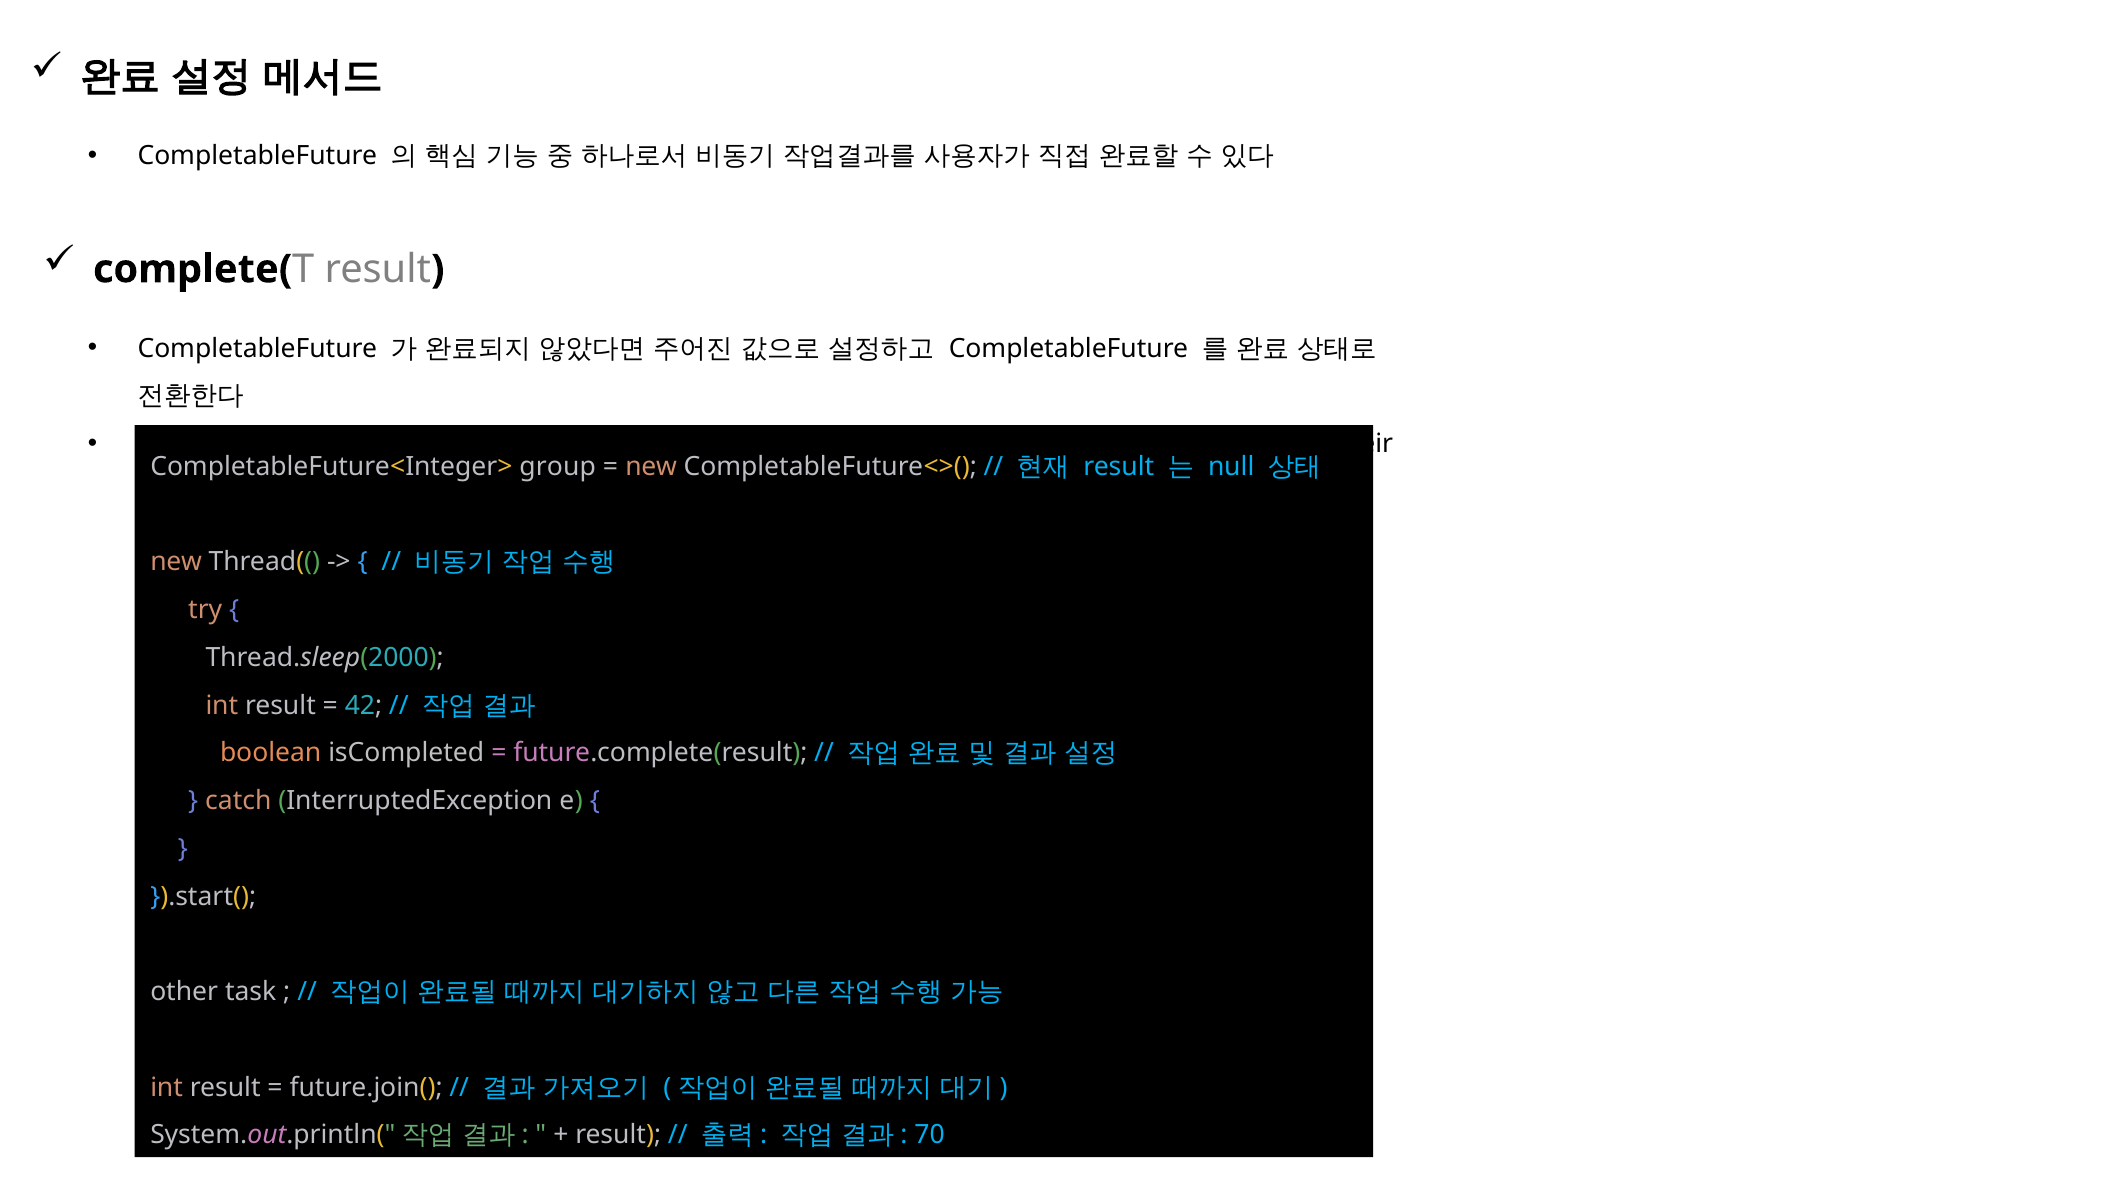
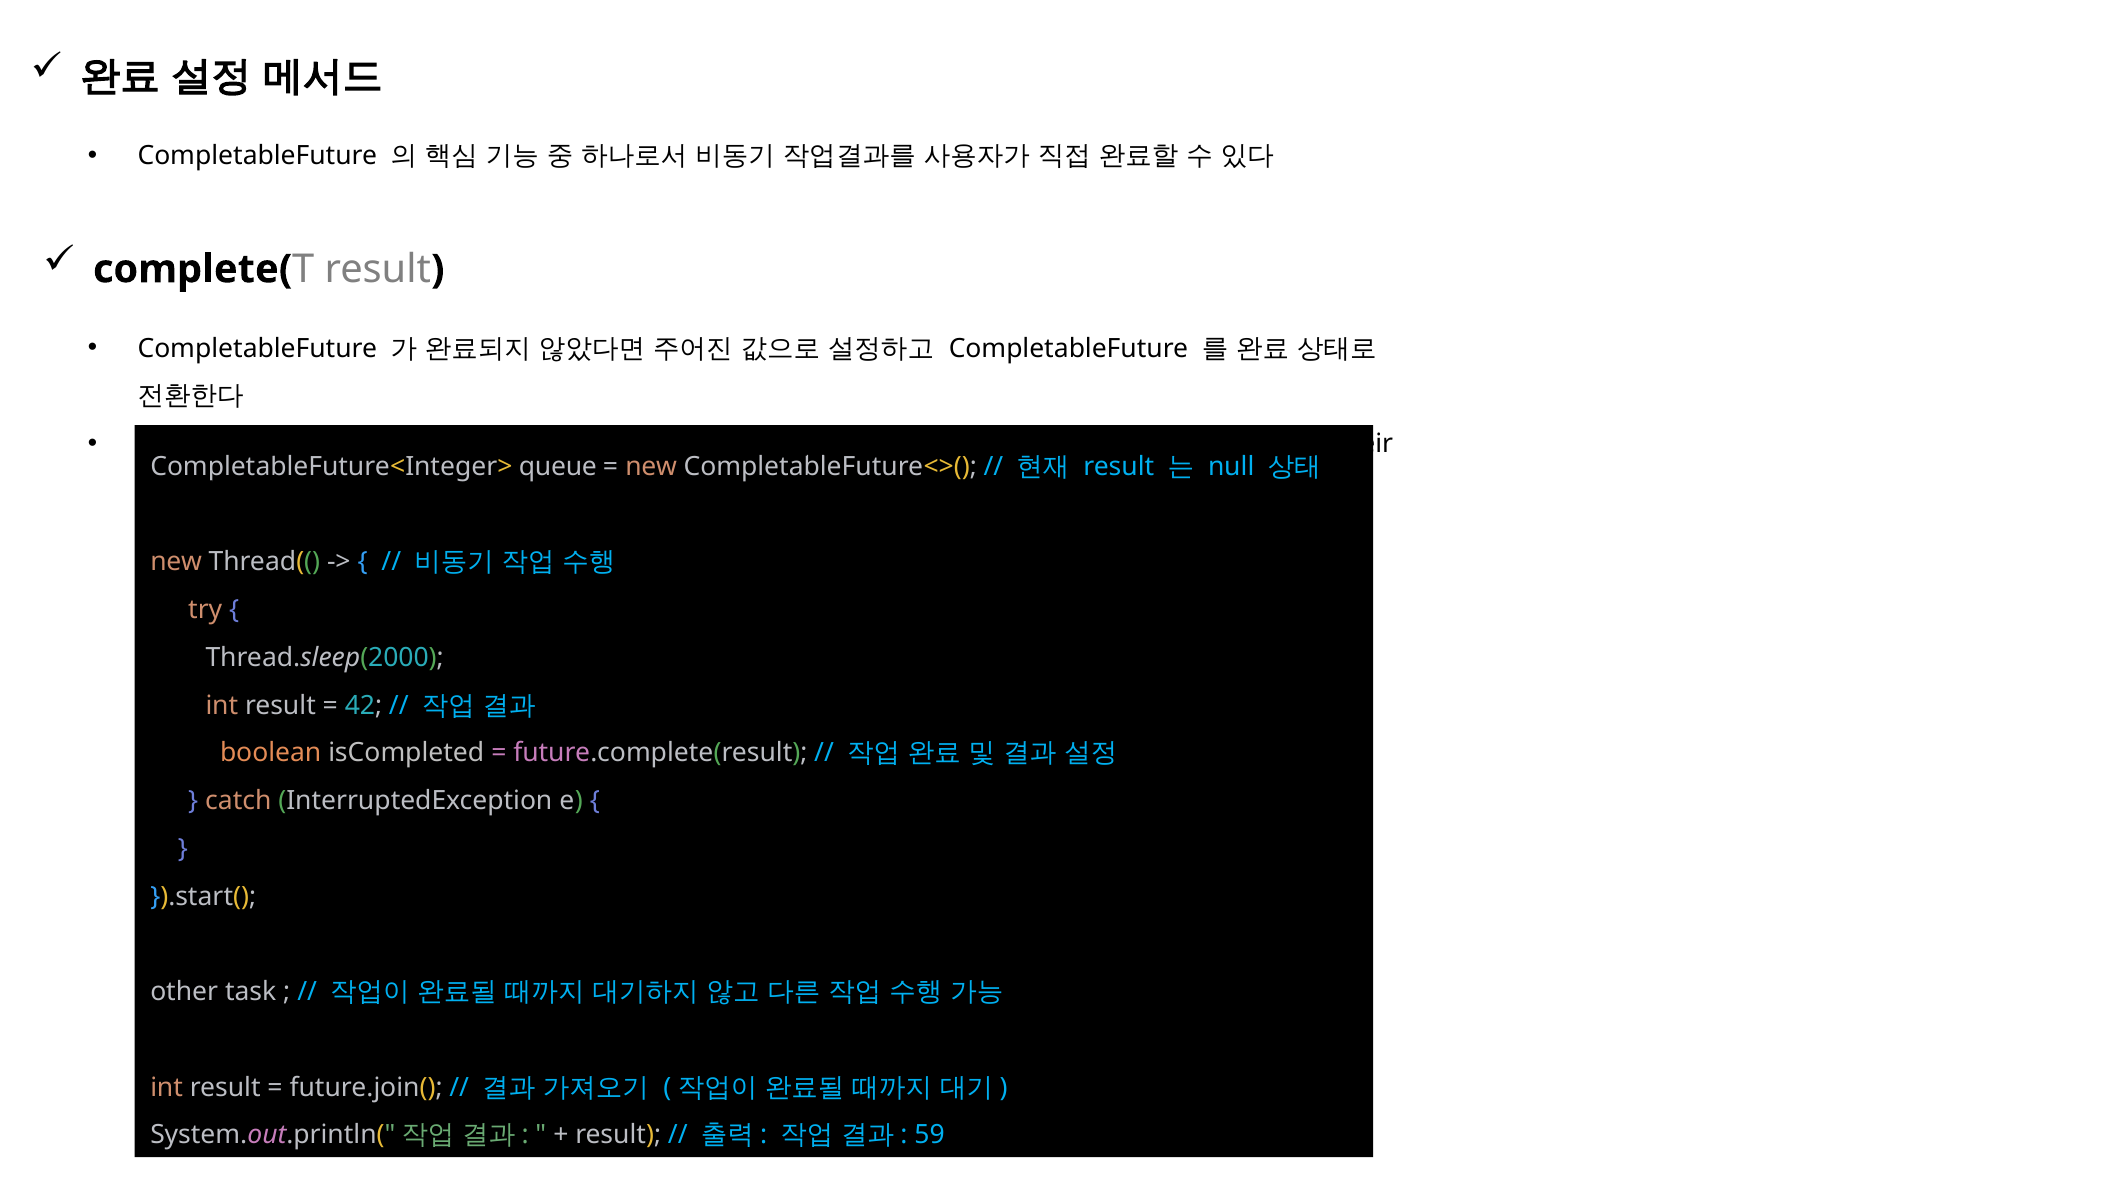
group: group -> queue
70: 70 -> 59
